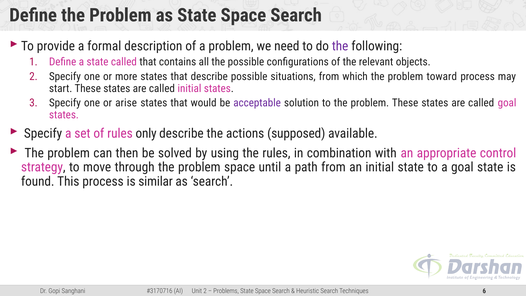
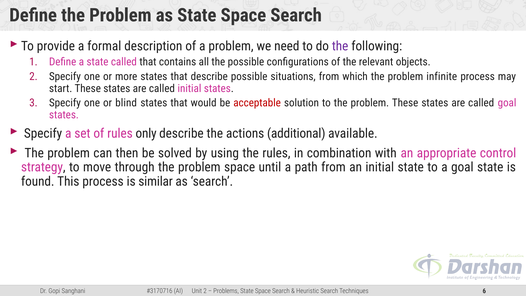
toward: toward -> infinite
arise: arise -> blind
acceptable colour: purple -> red
supposed: supposed -> additional
